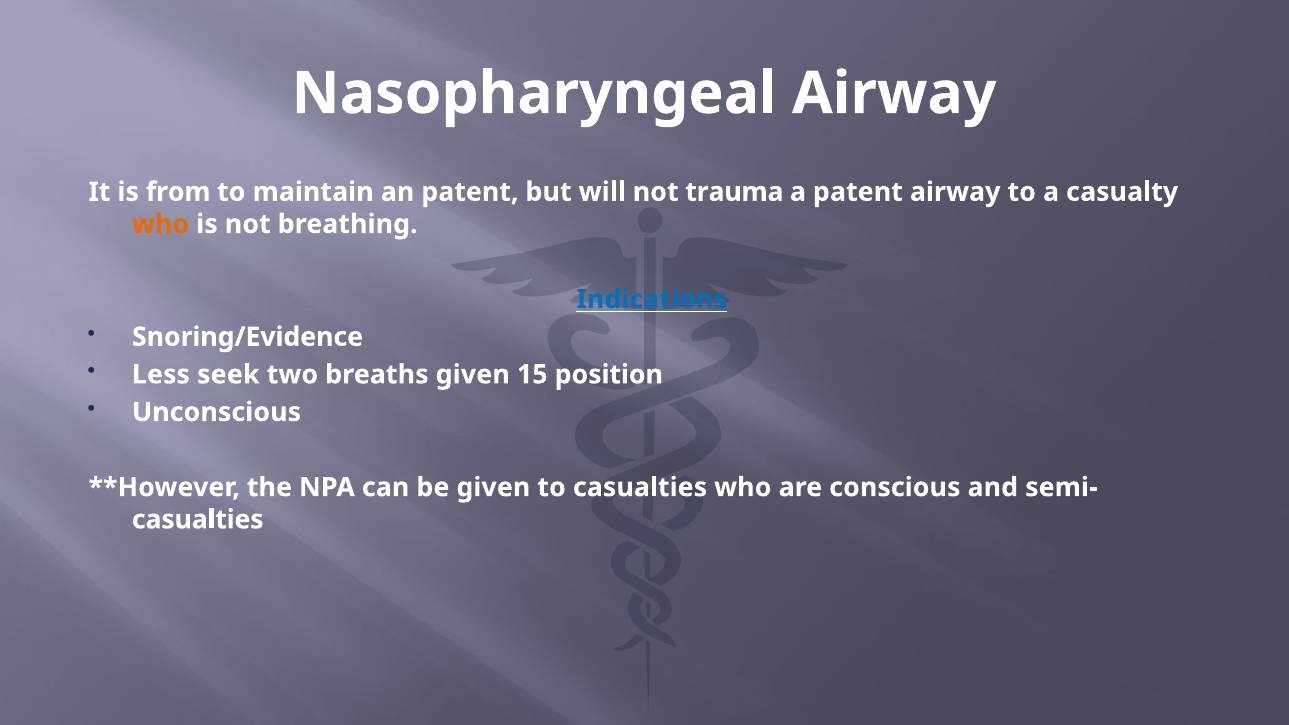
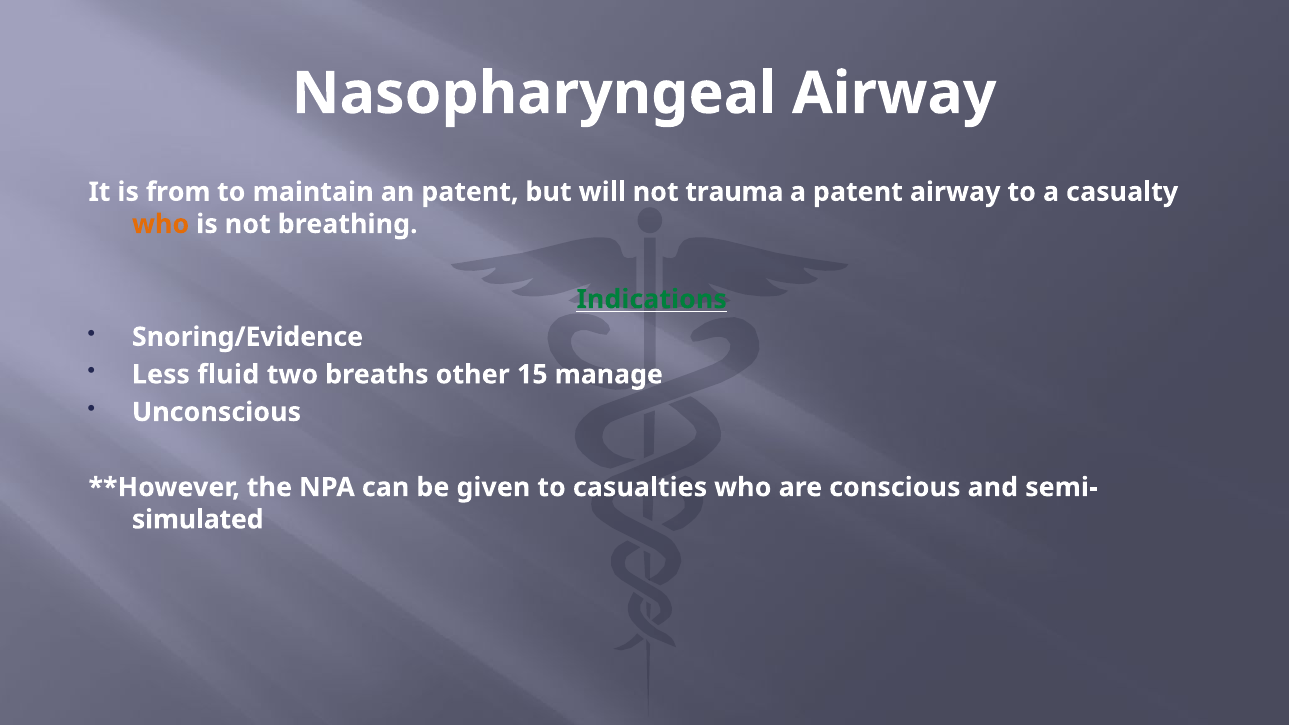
Indications colour: blue -> green
seek: seek -> fluid
breaths given: given -> other
position: position -> manage
casualties at (198, 520): casualties -> simulated
